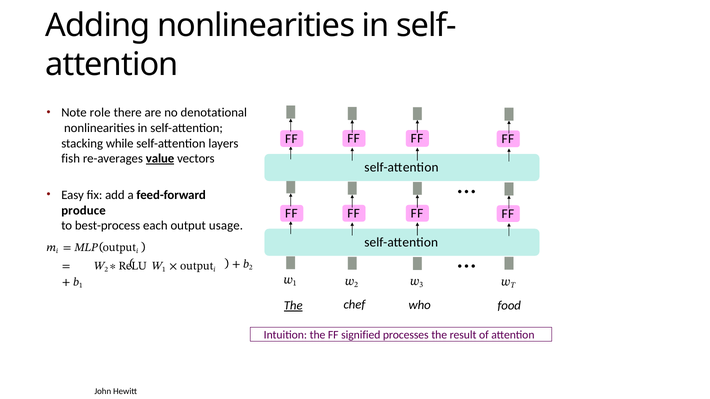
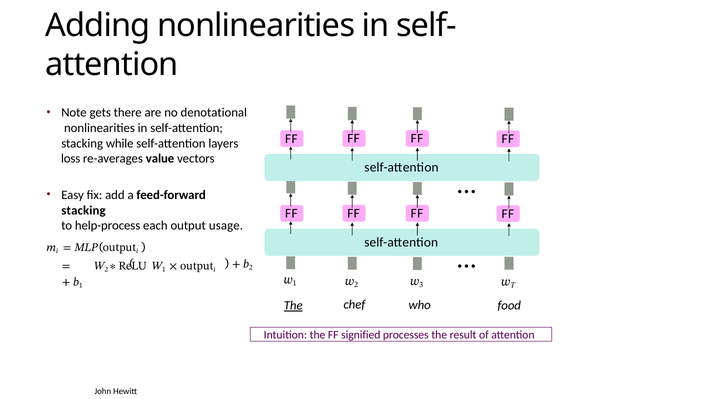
role: role -> gets
fish: fish -> loss
value underline: present -> none
produce at (83, 211): produce -> stacking
best-process: best-process -> help-process
